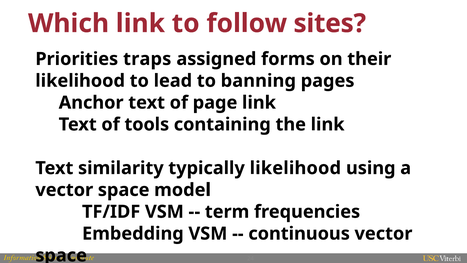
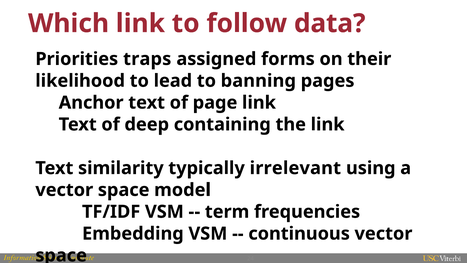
sites: sites -> data
tools: tools -> deep
typically likelihood: likelihood -> irrelevant
